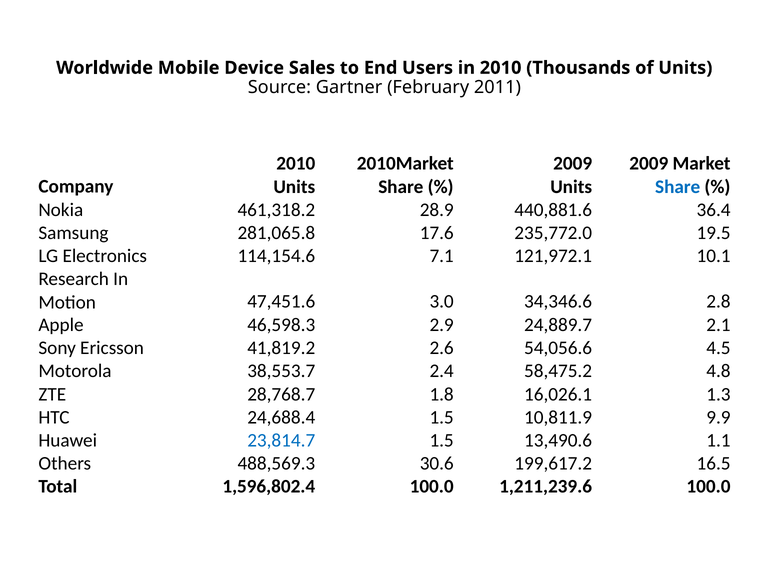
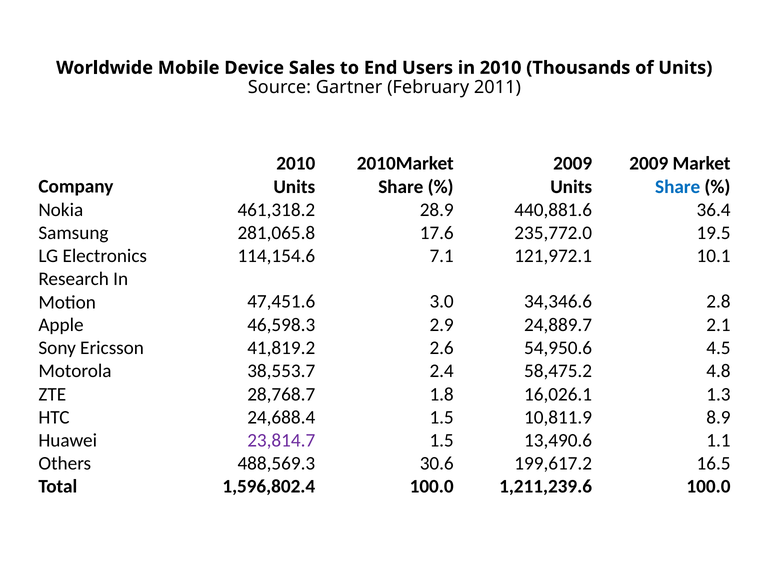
54,056.6: 54,056.6 -> 54,950.6
9.9: 9.9 -> 8.9
23,814.7 colour: blue -> purple
